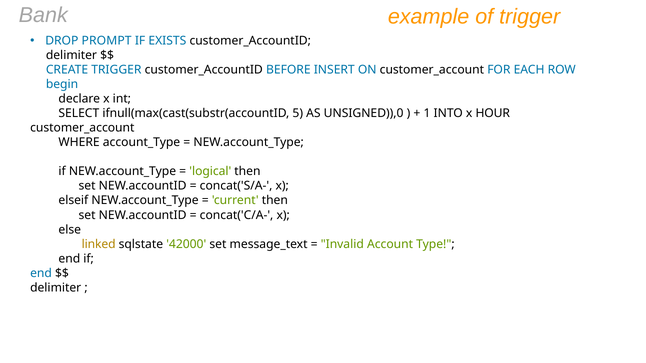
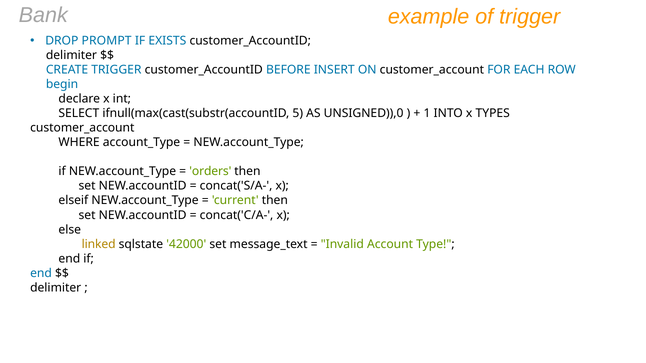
HOUR: HOUR -> TYPES
logical: logical -> orders
